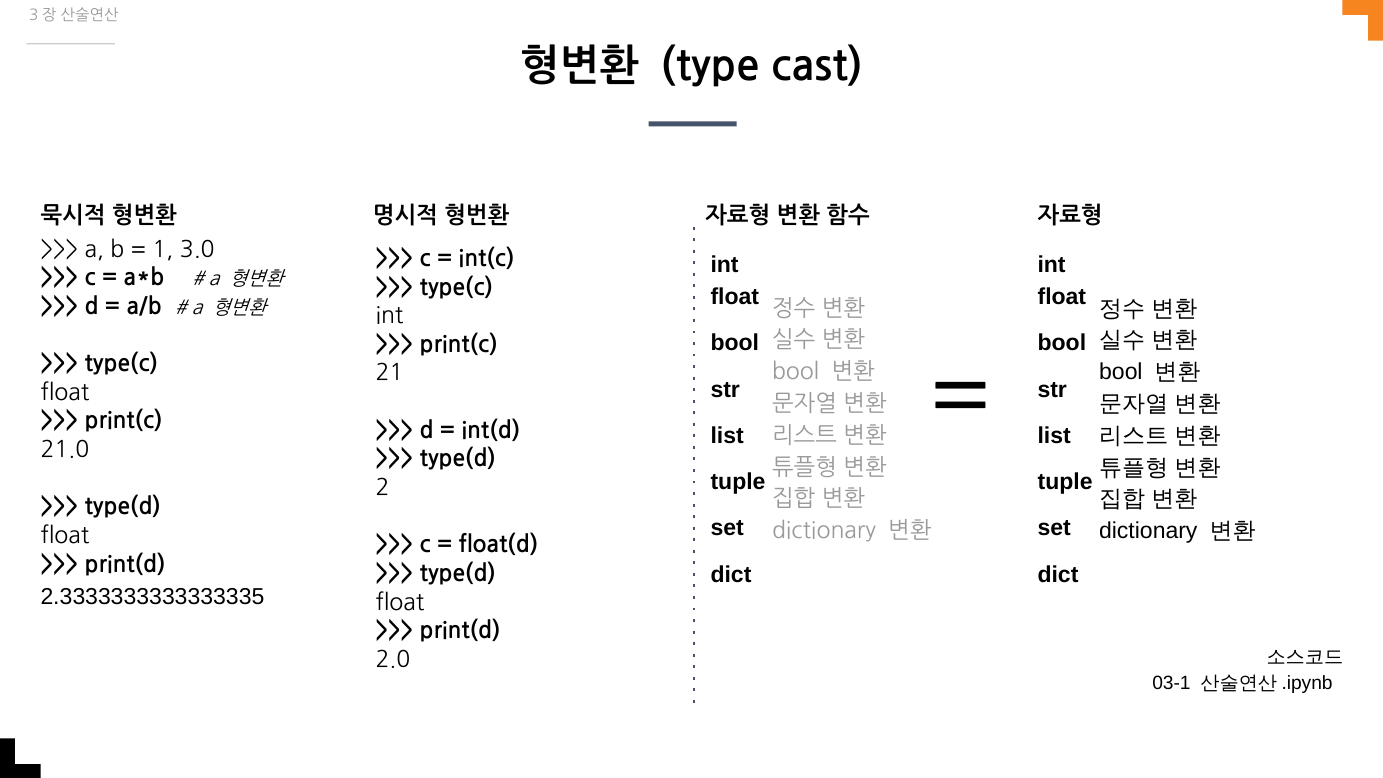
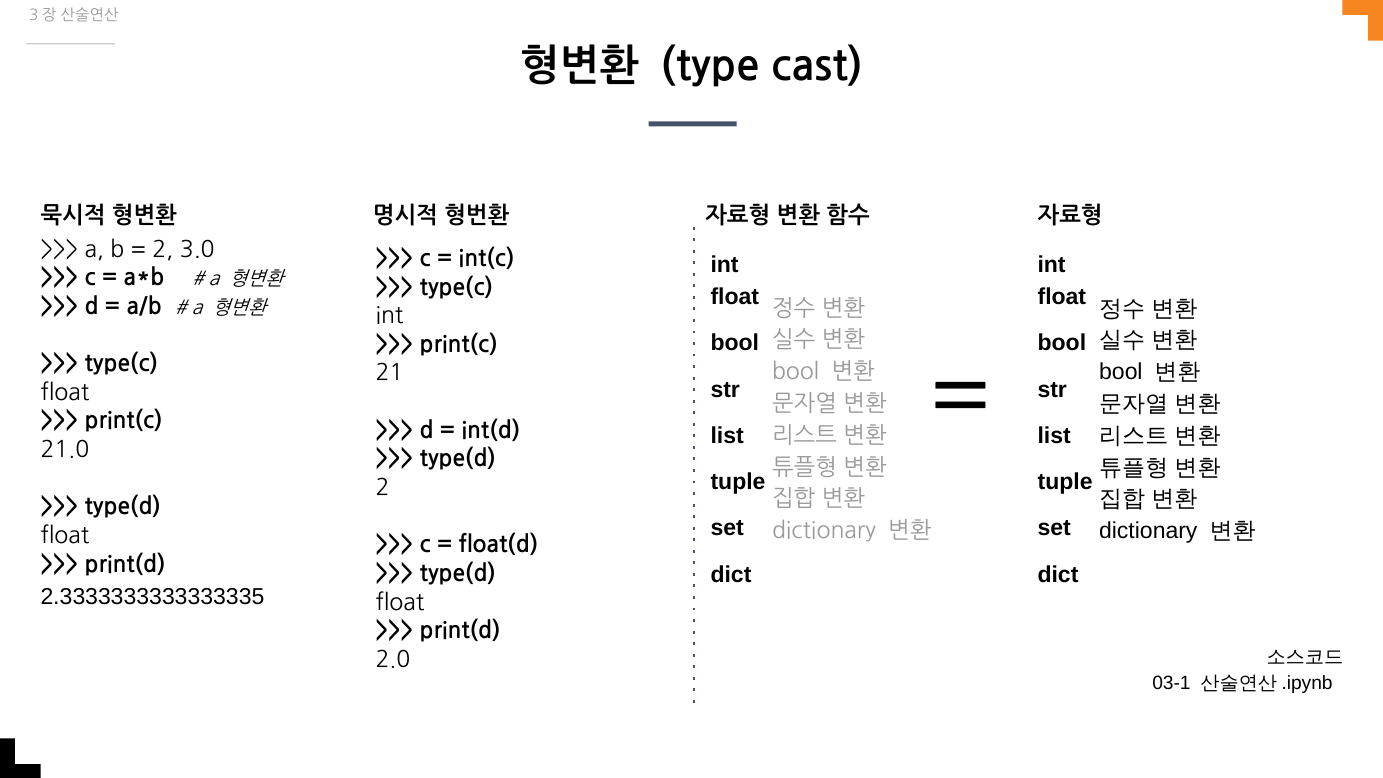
1 at (163, 249): 1 -> 2
